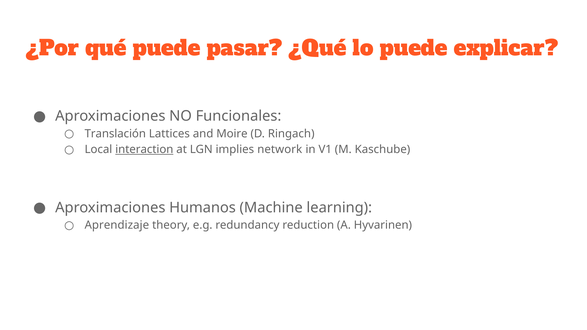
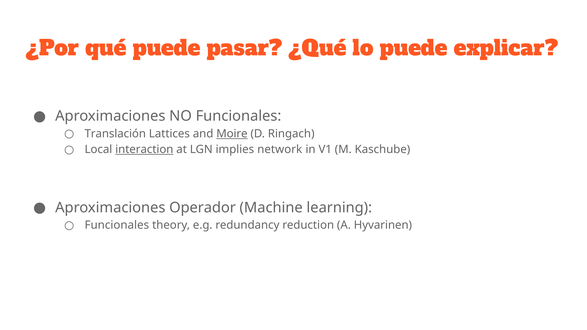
Moire underline: none -> present
Humanos: Humanos -> Operador
Aprendizaje at (117, 225): Aprendizaje -> Funcionales
